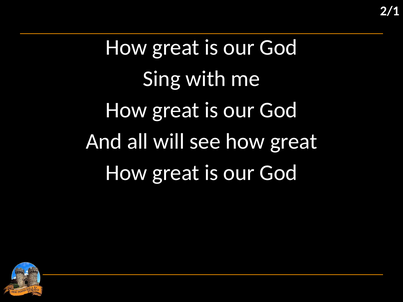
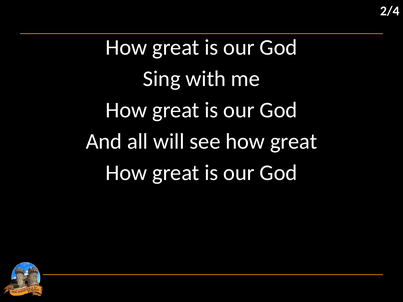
2/1: 2/1 -> 2/4
